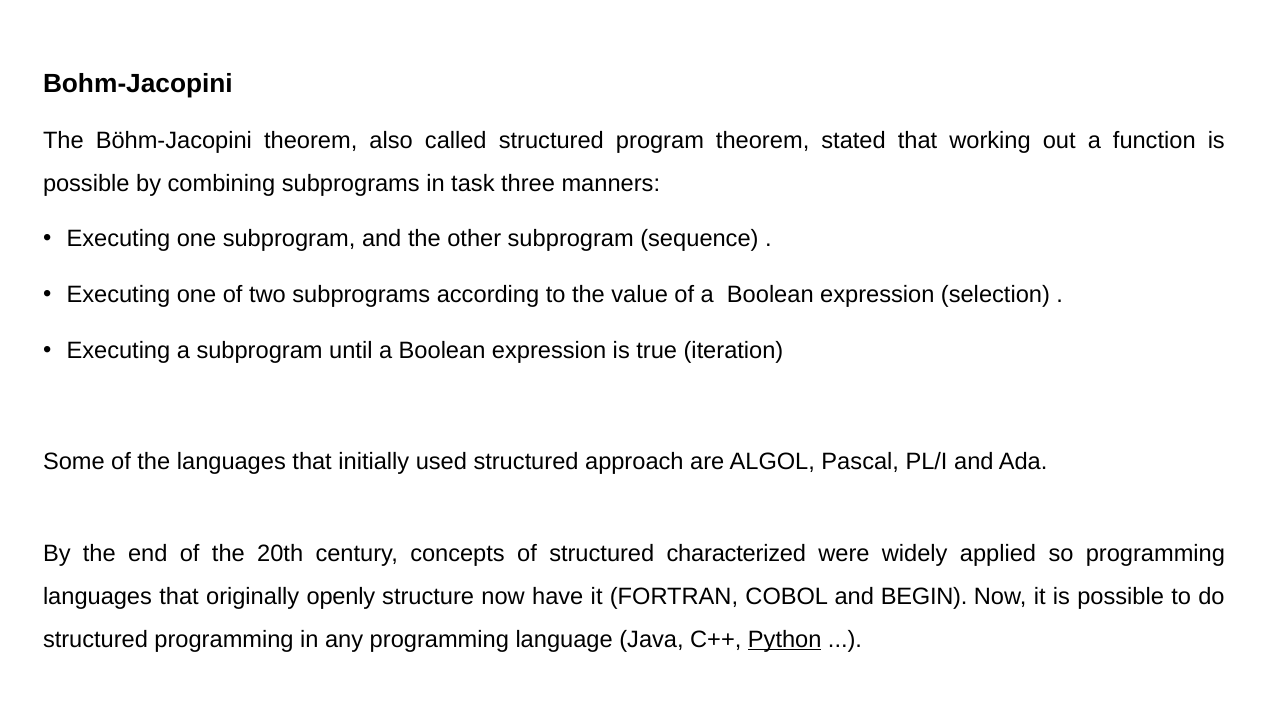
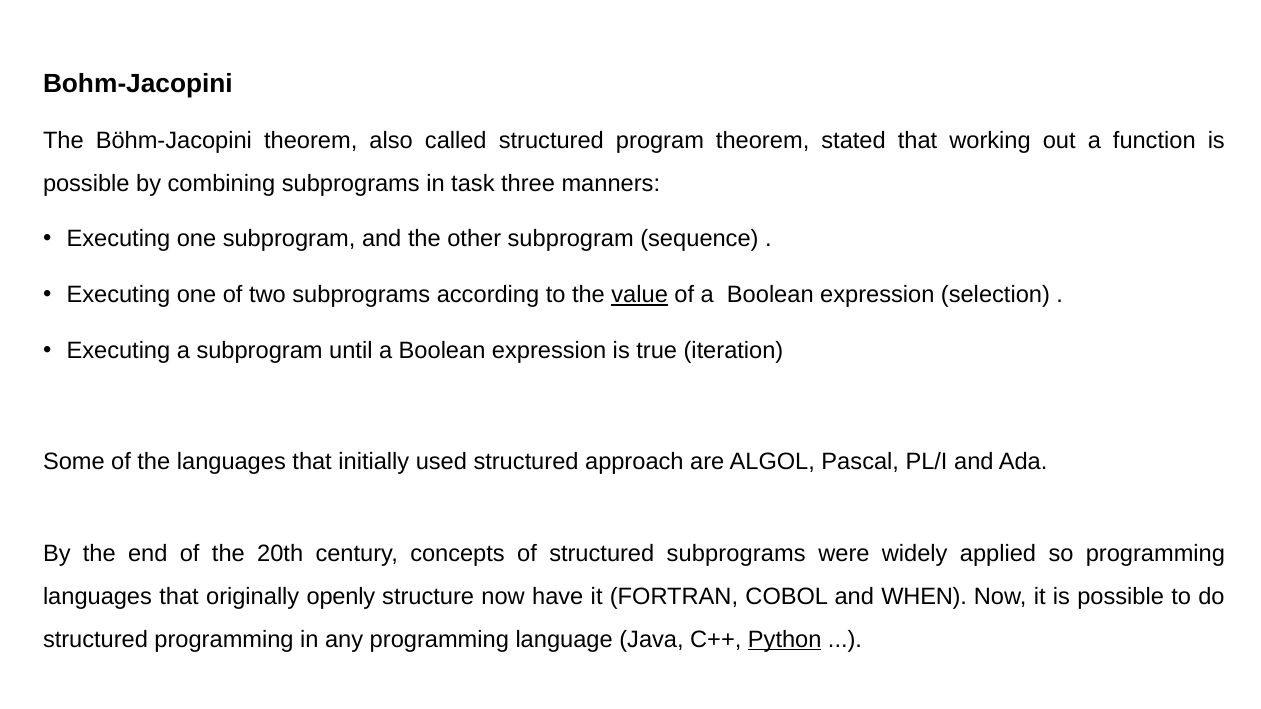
value underline: none -> present
structured characterized: characterized -> subprograms
BEGIN: BEGIN -> WHEN
